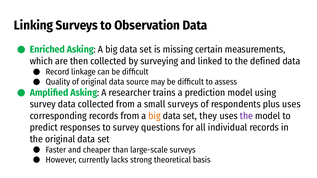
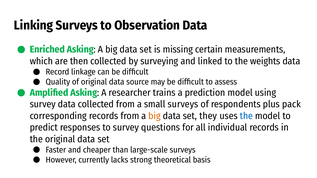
defined: defined -> weights
plus uses: uses -> pack
the at (246, 116) colour: purple -> blue
